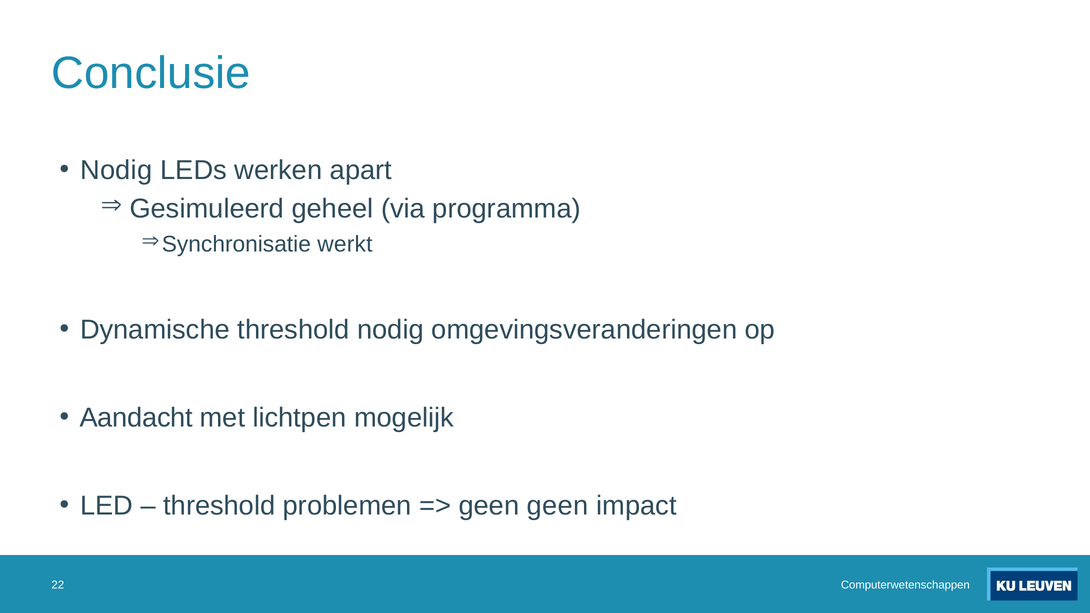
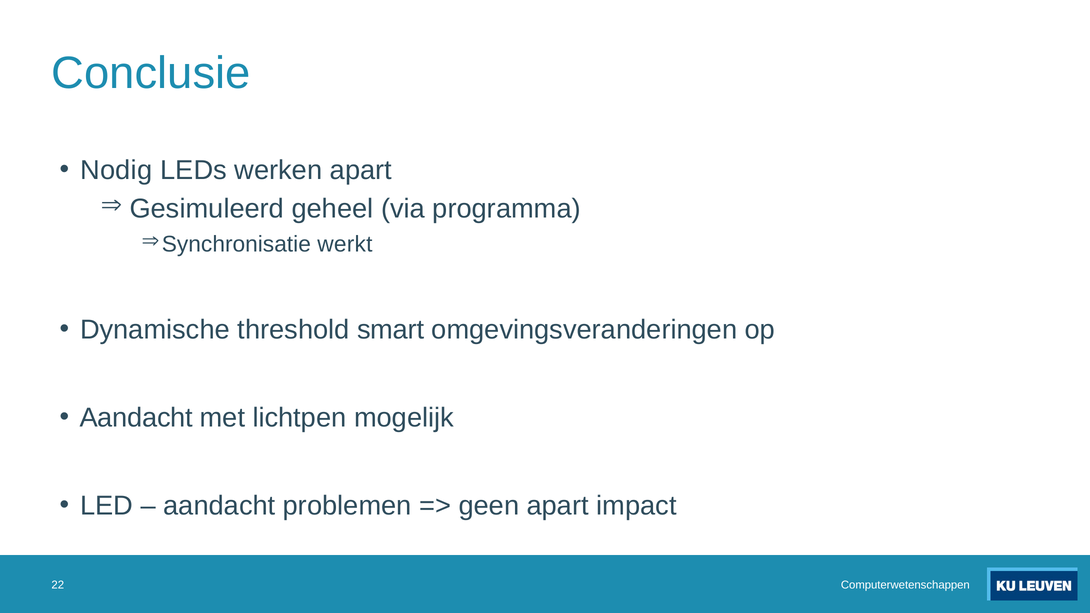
threshold nodig: nodig -> smart
threshold at (219, 506): threshold -> aandacht
geen geen: geen -> apart
